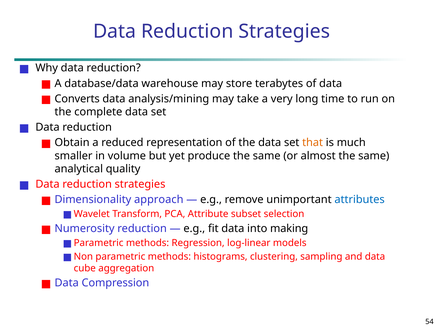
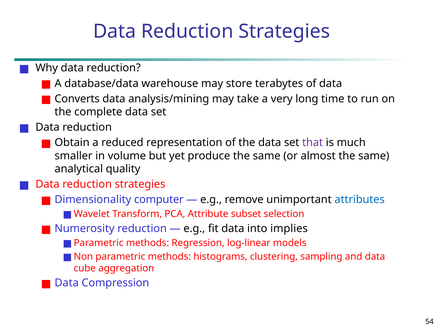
that colour: orange -> purple
approach: approach -> computer
making: making -> implies
